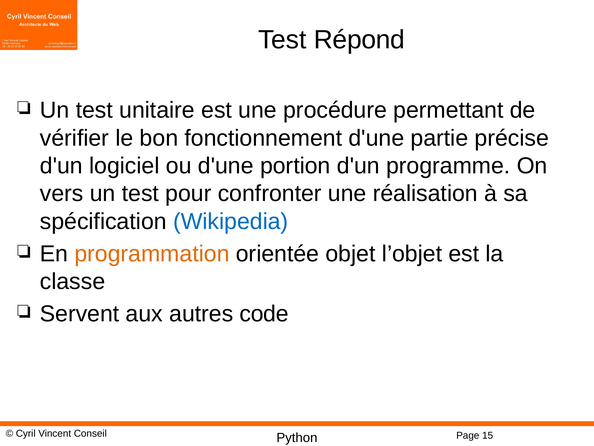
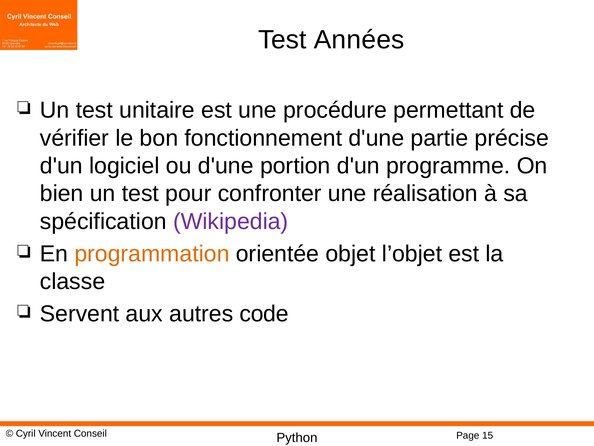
Répond: Répond -> Années
vers: vers -> bien
Wikipedia colour: blue -> purple
